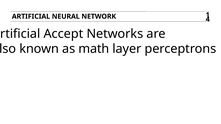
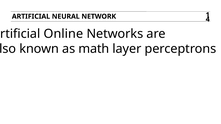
Accept: Accept -> Online
